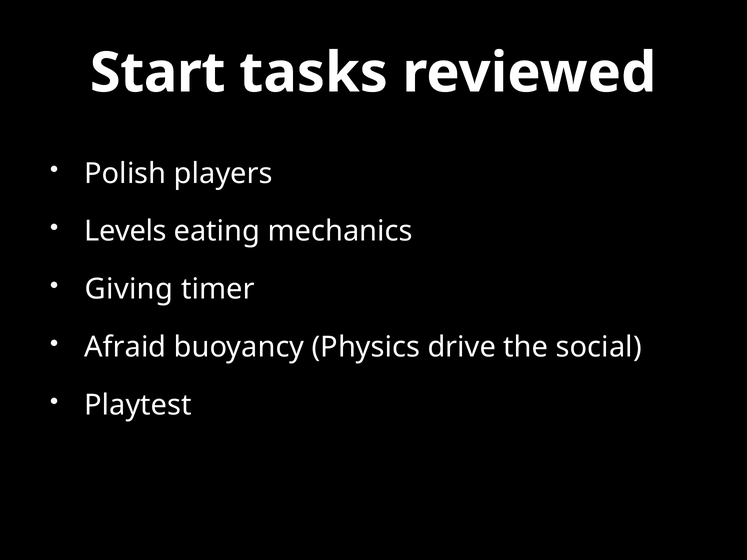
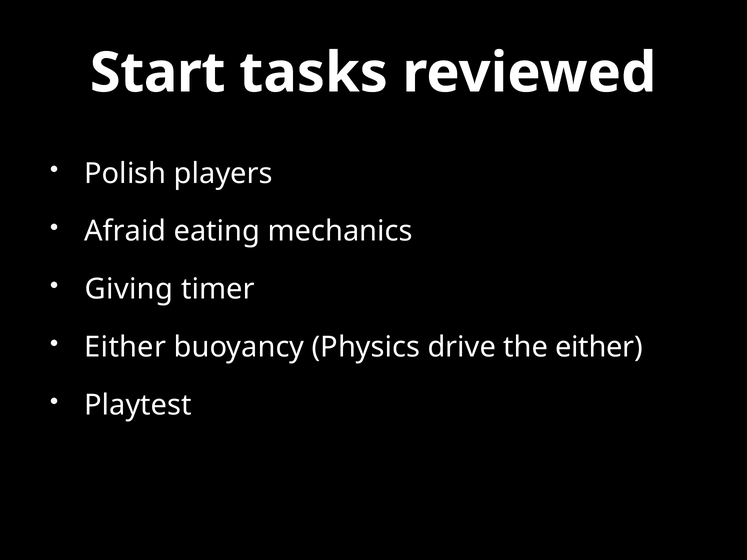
Levels: Levels -> Afraid
Afraid at (125, 348): Afraid -> Either
the social: social -> either
